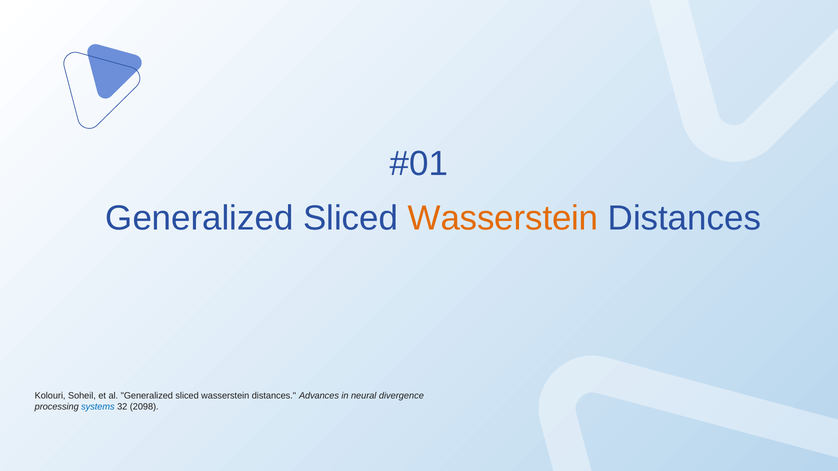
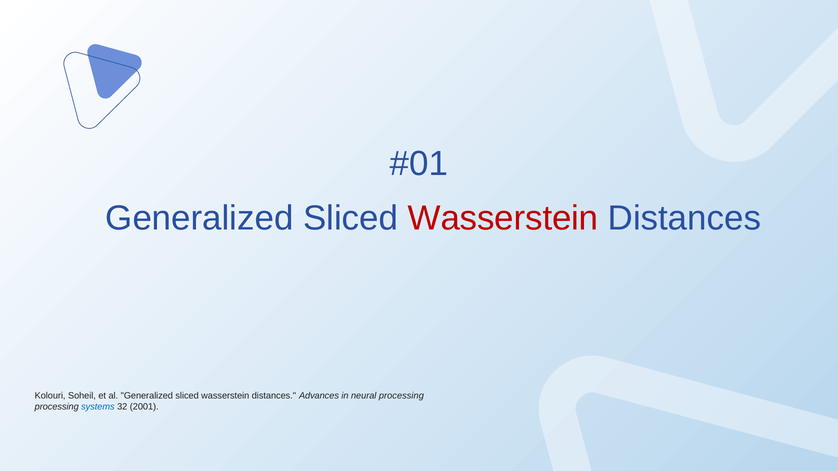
Wasserstein at (503, 218) colour: orange -> red
neural divergence: divergence -> processing
2098: 2098 -> 2001
